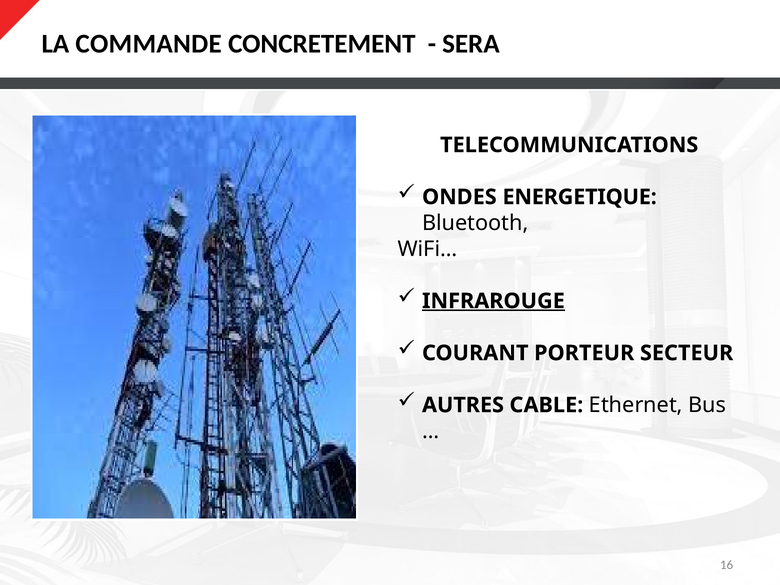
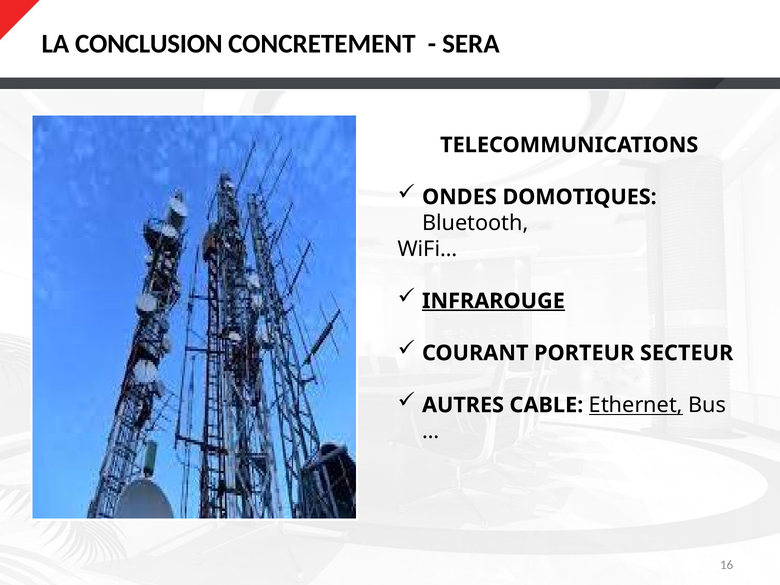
COMMANDE: COMMANDE -> CONCLUSION
ENERGETIQUE: ENERGETIQUE -> DOMOTIQUES
Ethernet underline: none -> present
